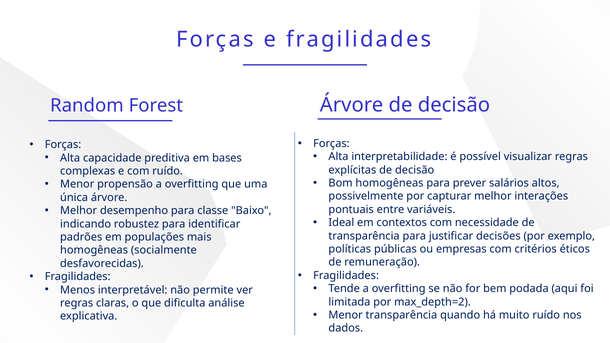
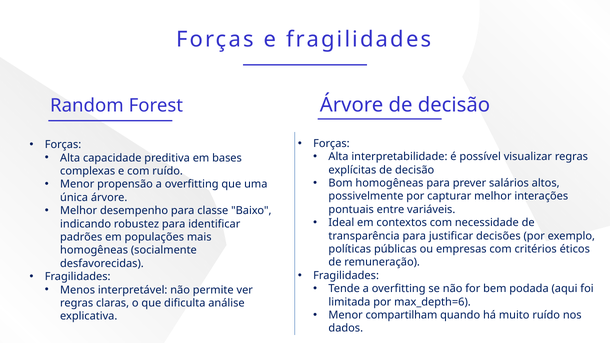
max_depth=2: max_depth=2 -> max_depth=6
Menor transparência: transparência -> compartilham
